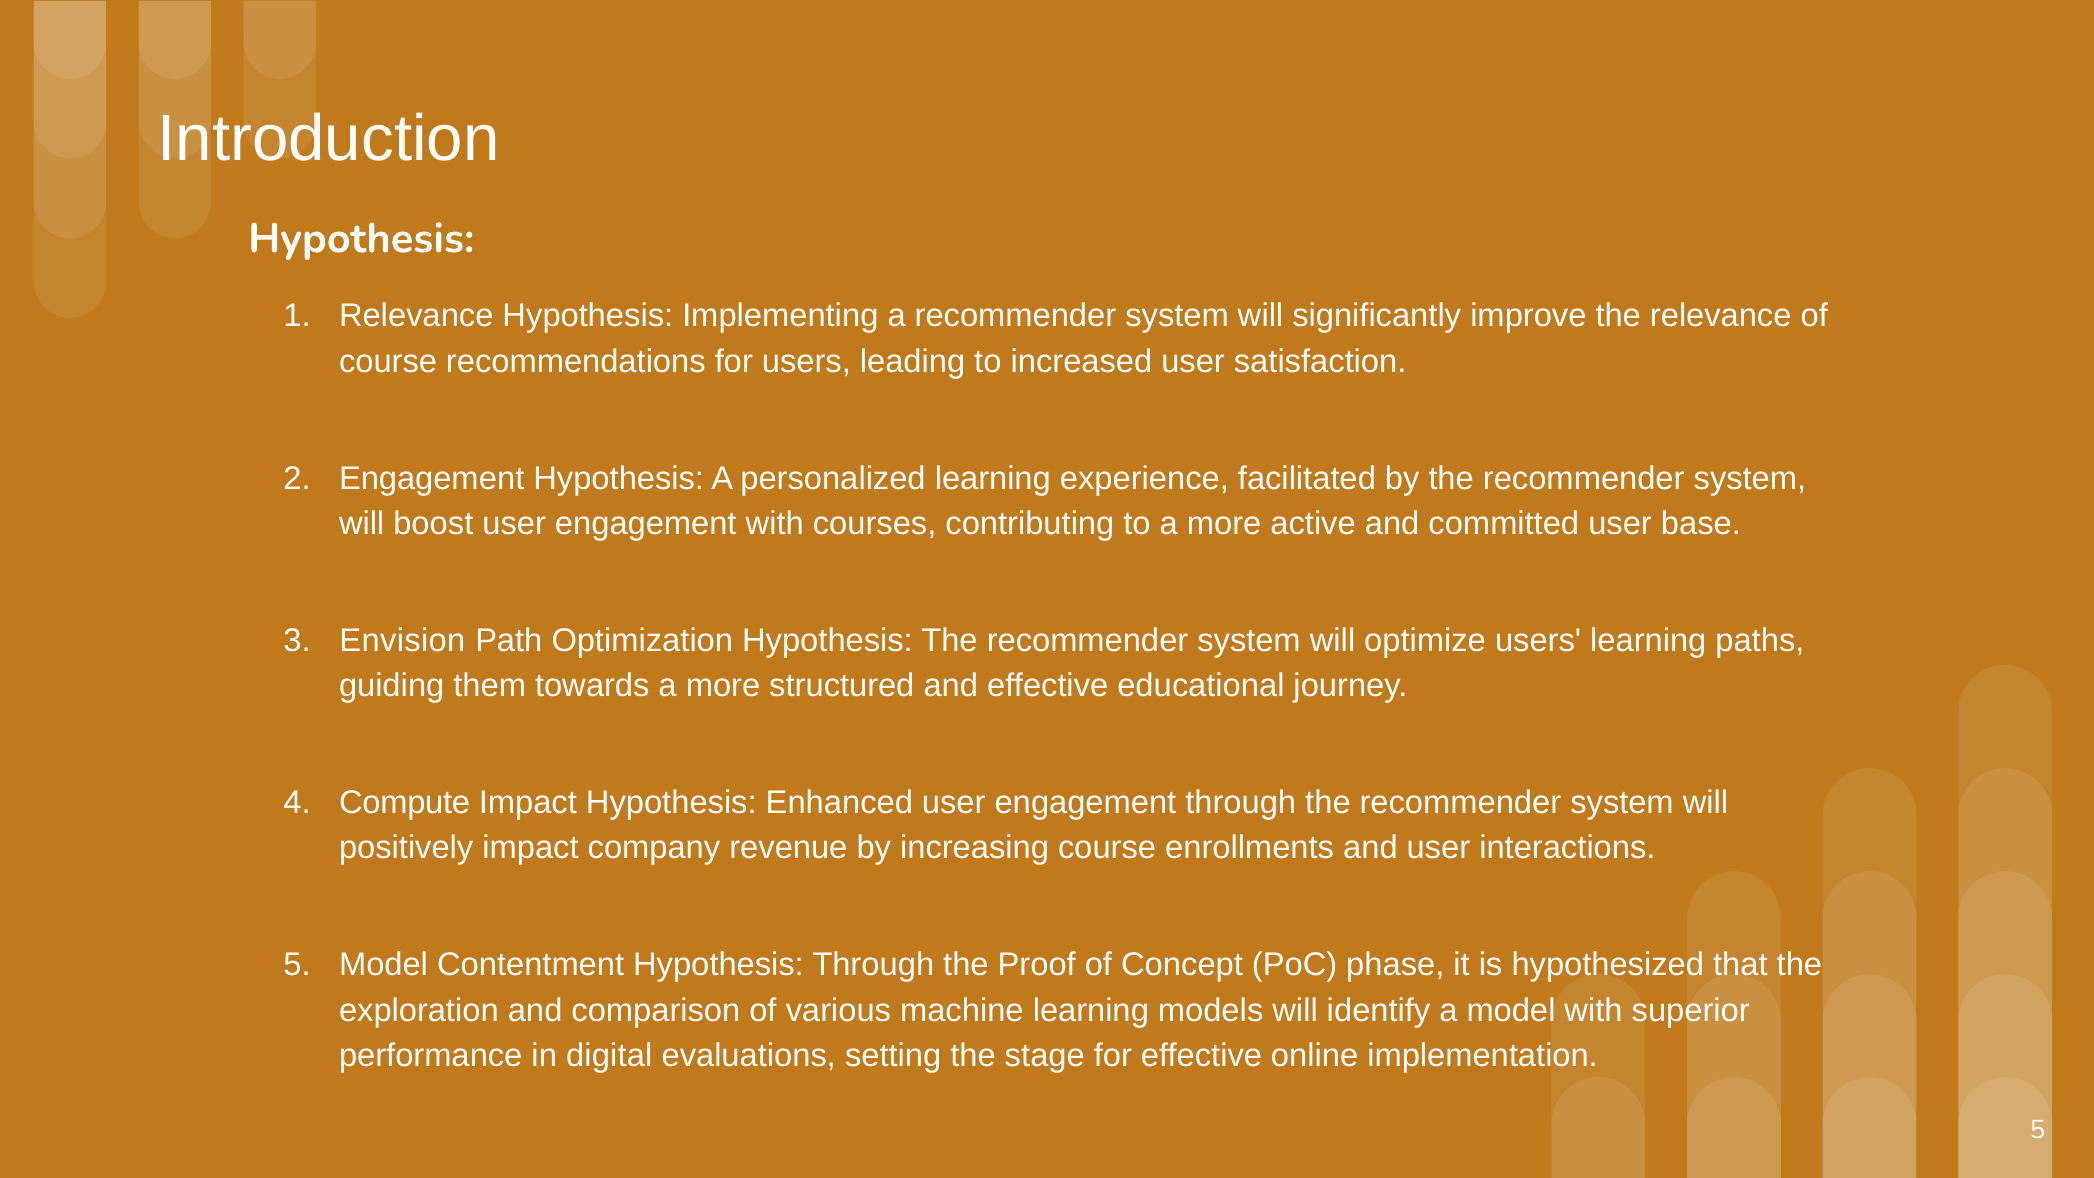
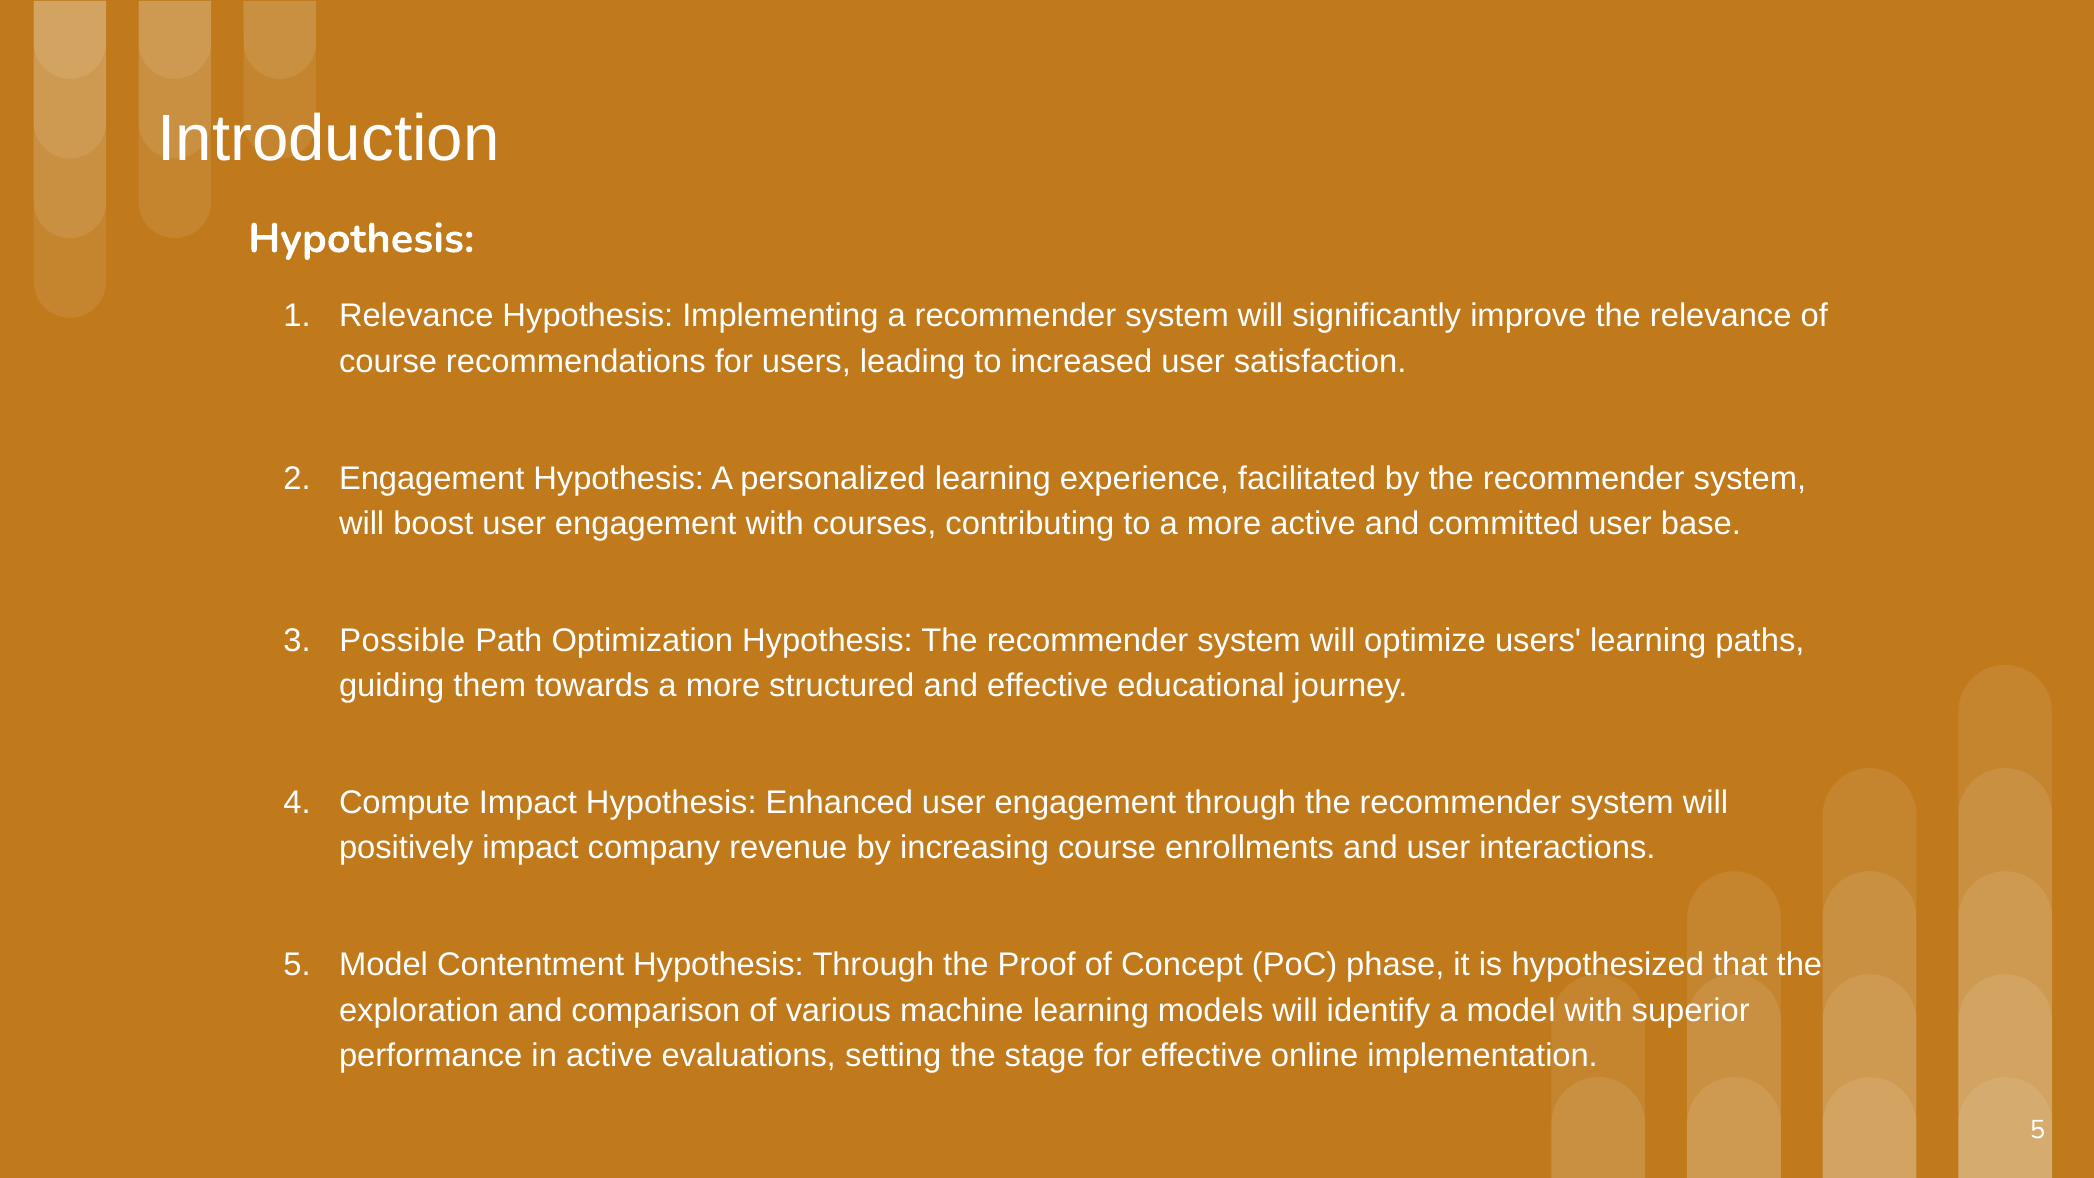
Envision: Envision -> Possible
in digital: digital -> active
